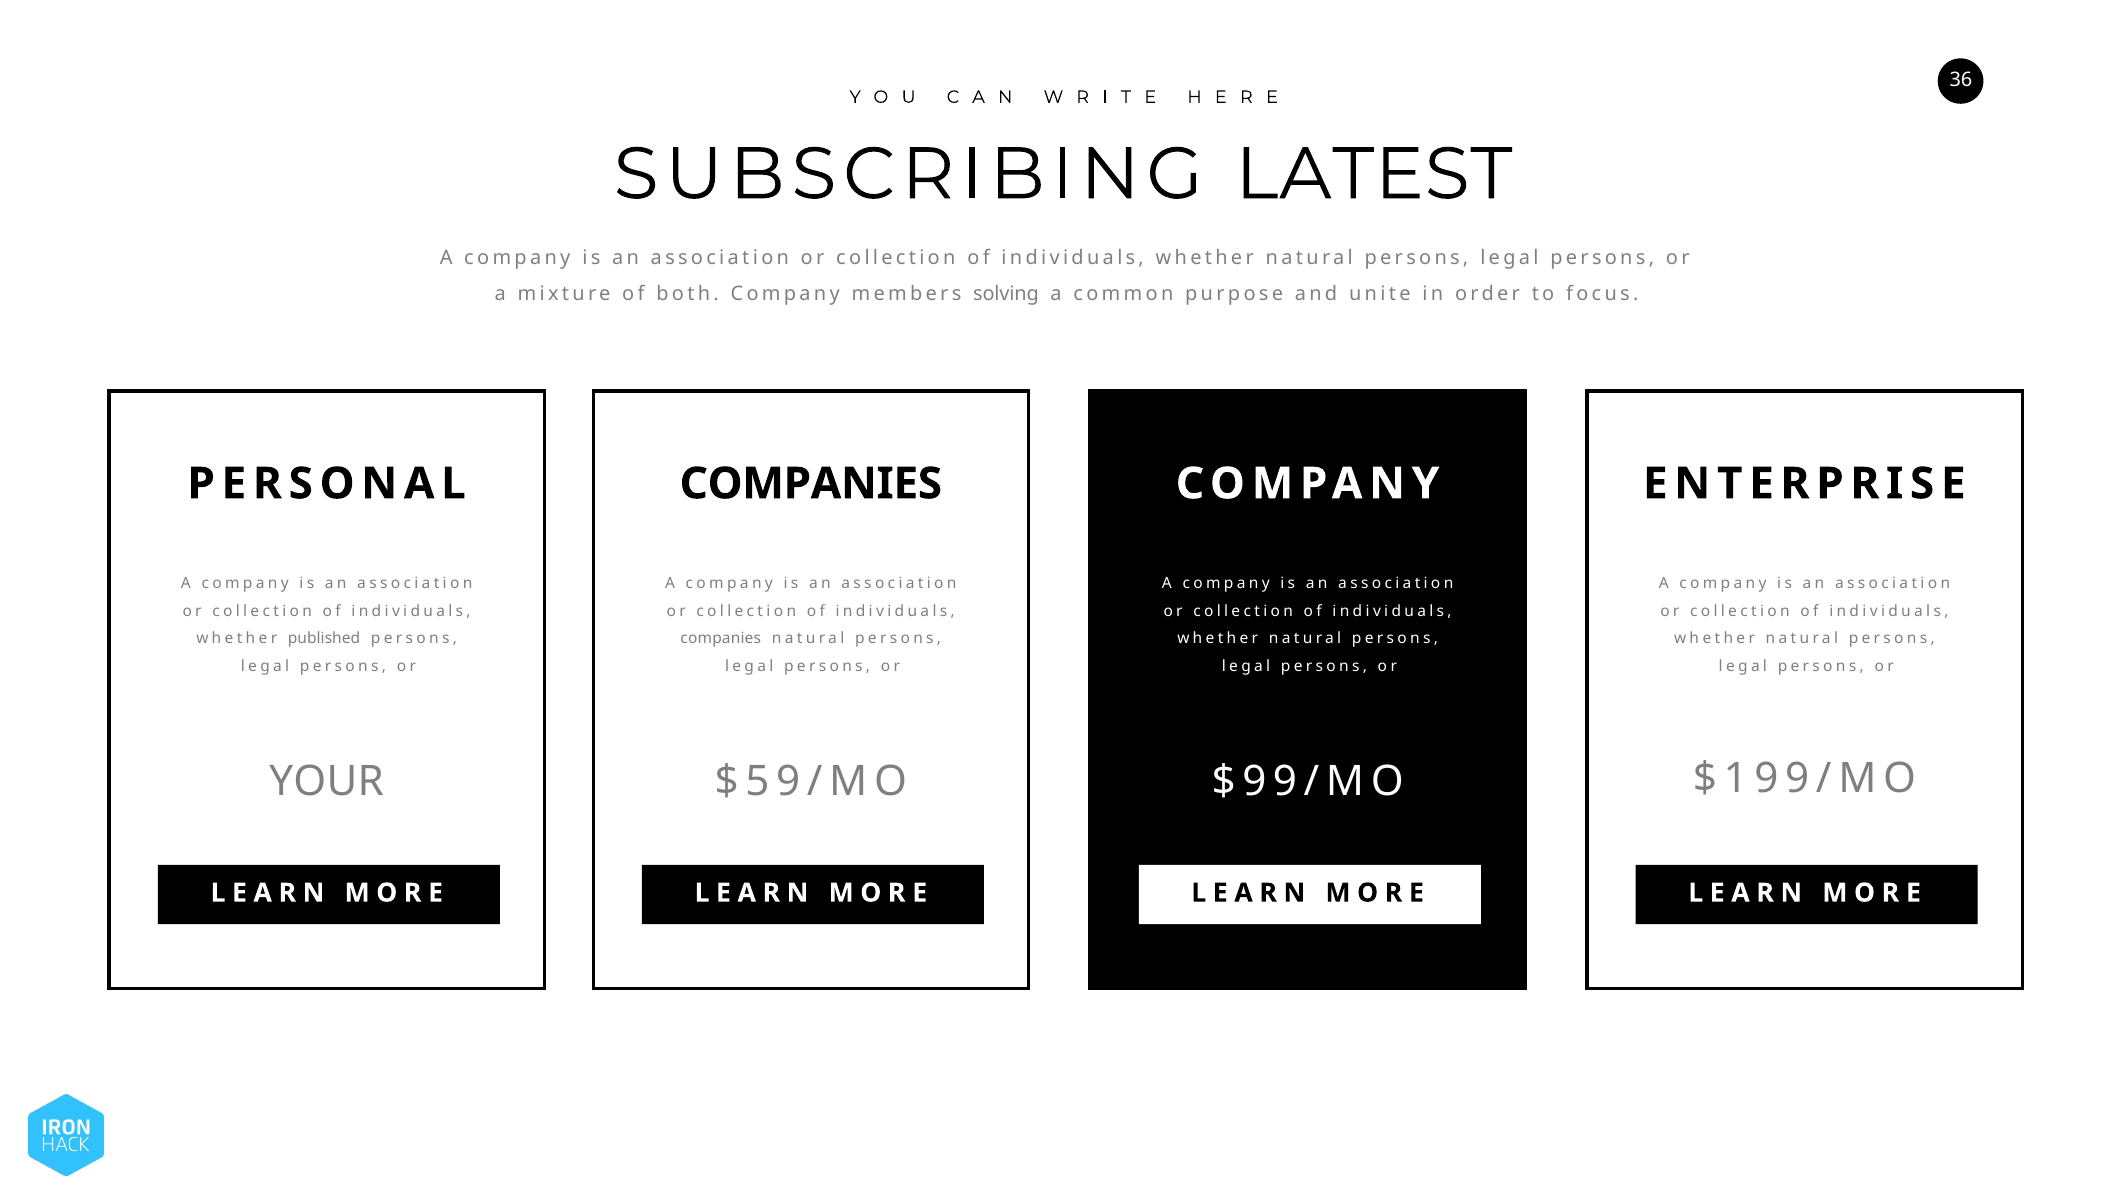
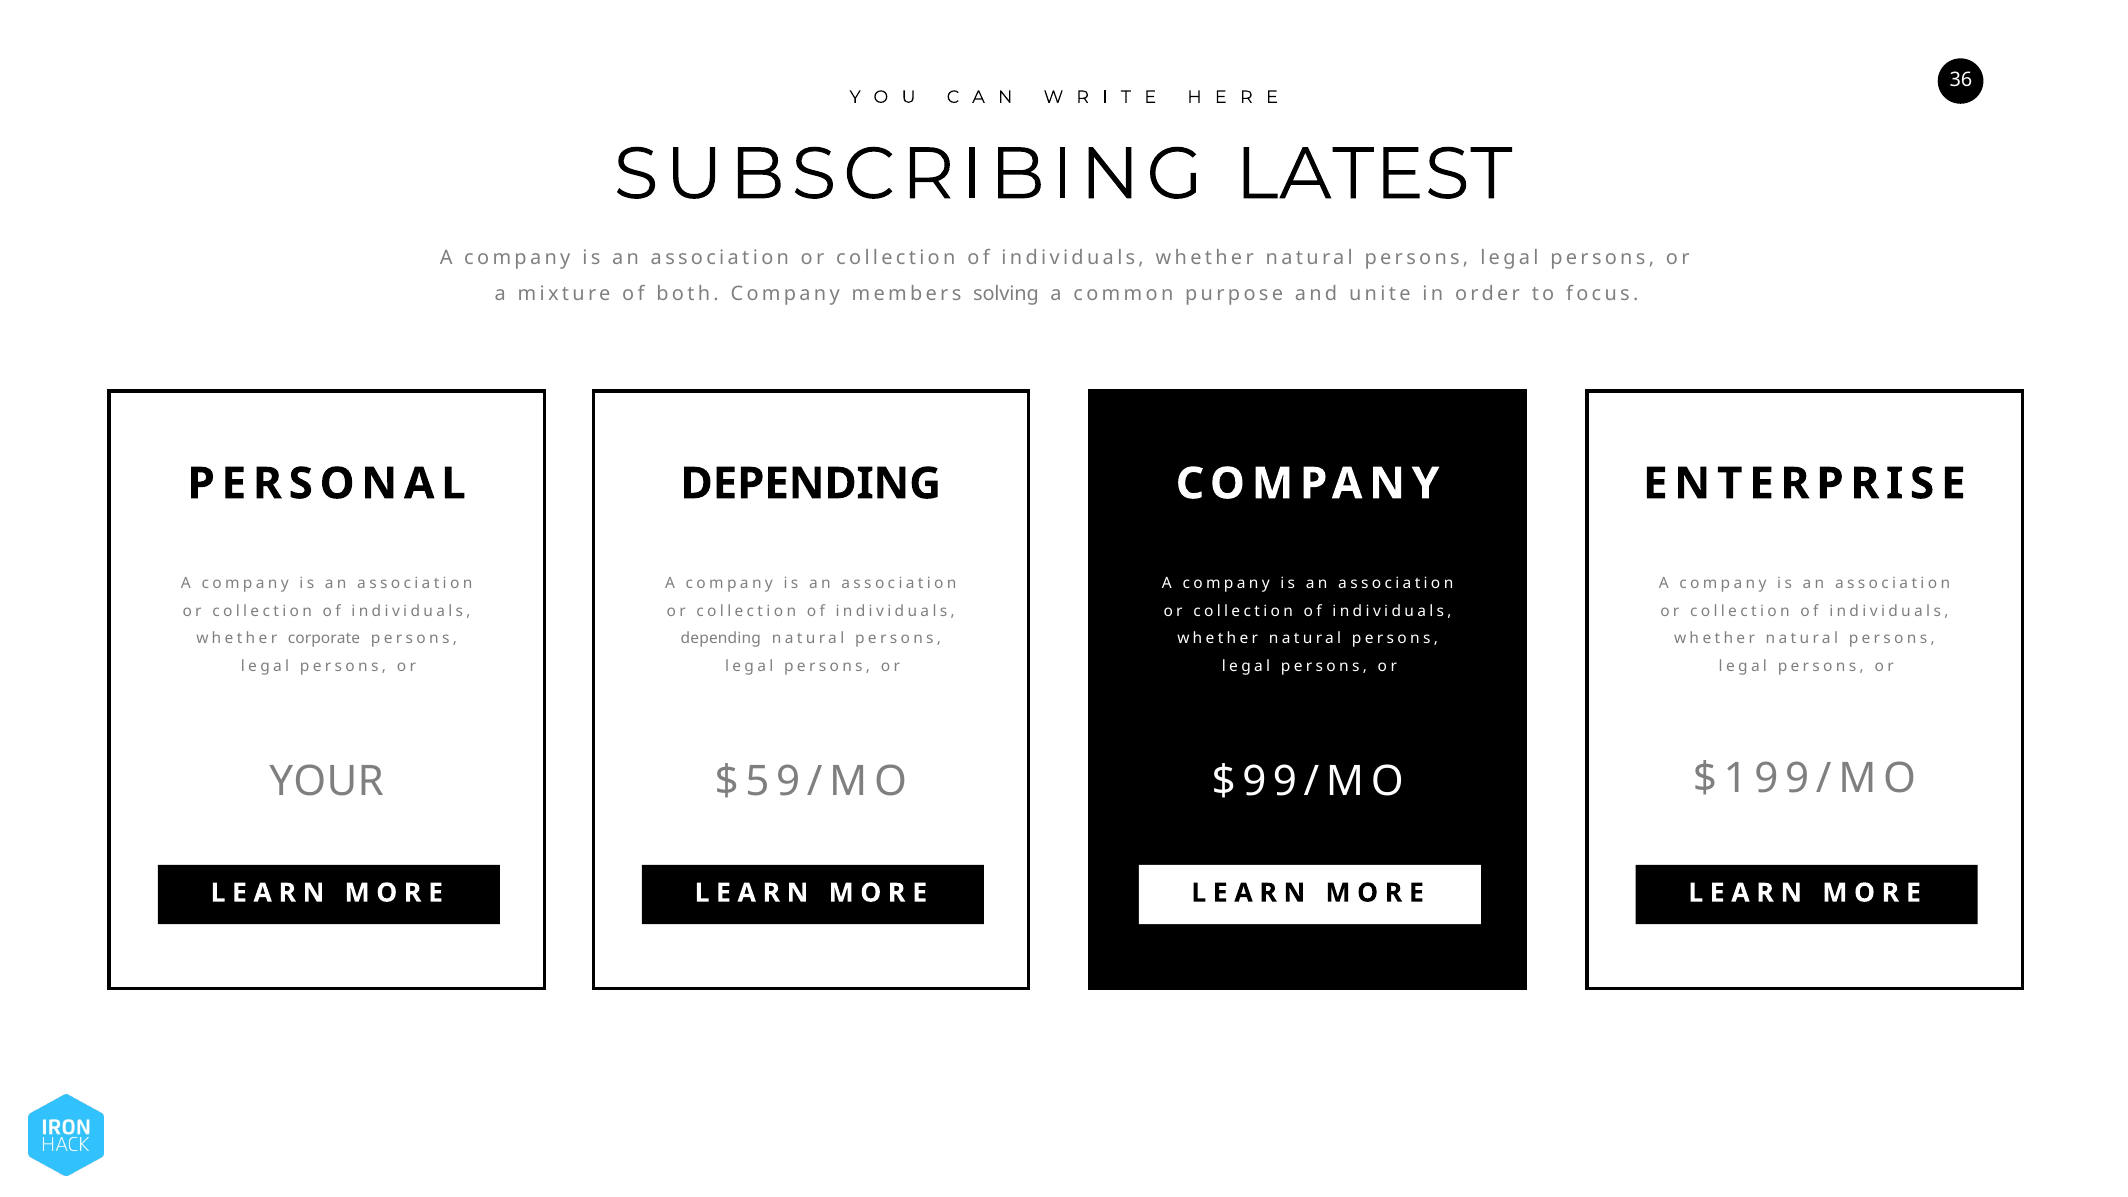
COMPANIES at (811, 484): COMPANIES -> DEPENDING
published: published -> corporate
companies at (721, 639): companies -> depending
